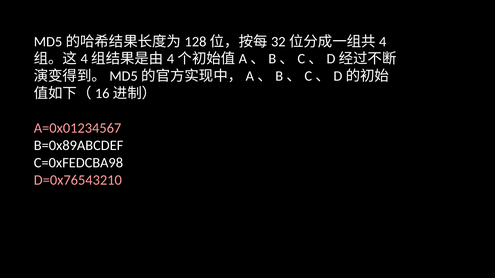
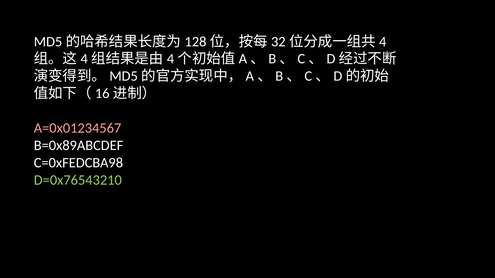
D=0x76543210 colour: pink -> light green
